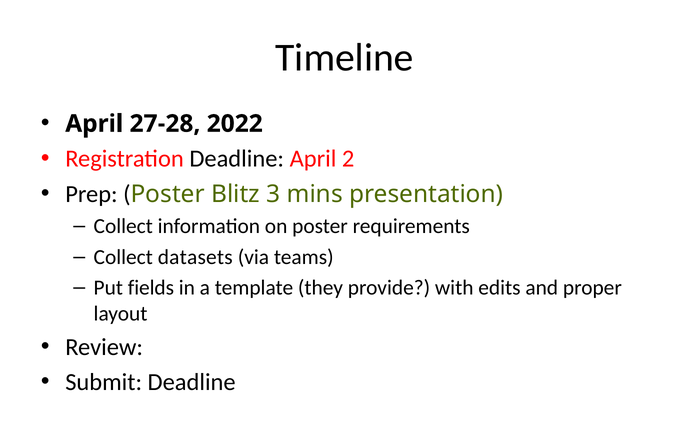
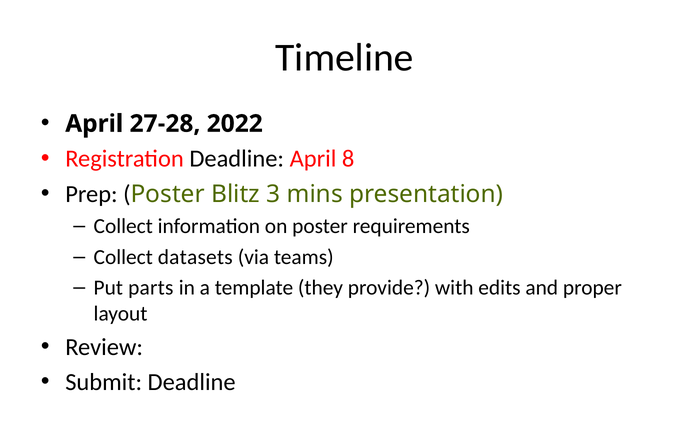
2: 2 -> 8
fields: fields -> parts
